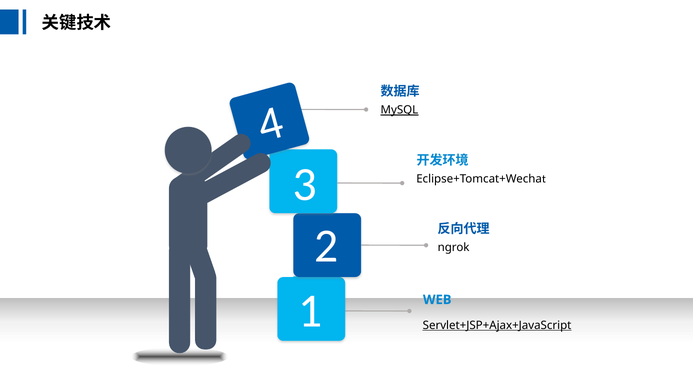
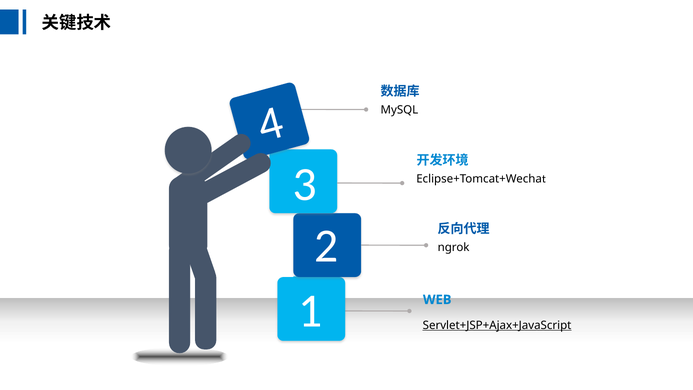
MySQL underline: present -> none
